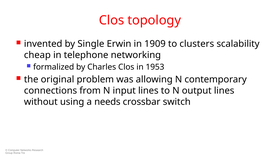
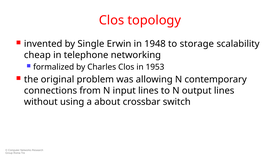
1909: 1909 -> 1948
clusters: clusters -> storage
needs: needs -> about
